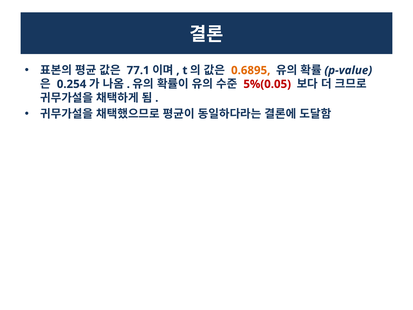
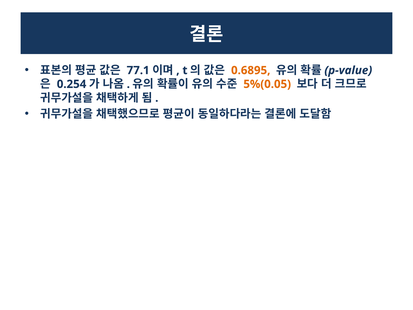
5%(0.05 colour: red -> orange
